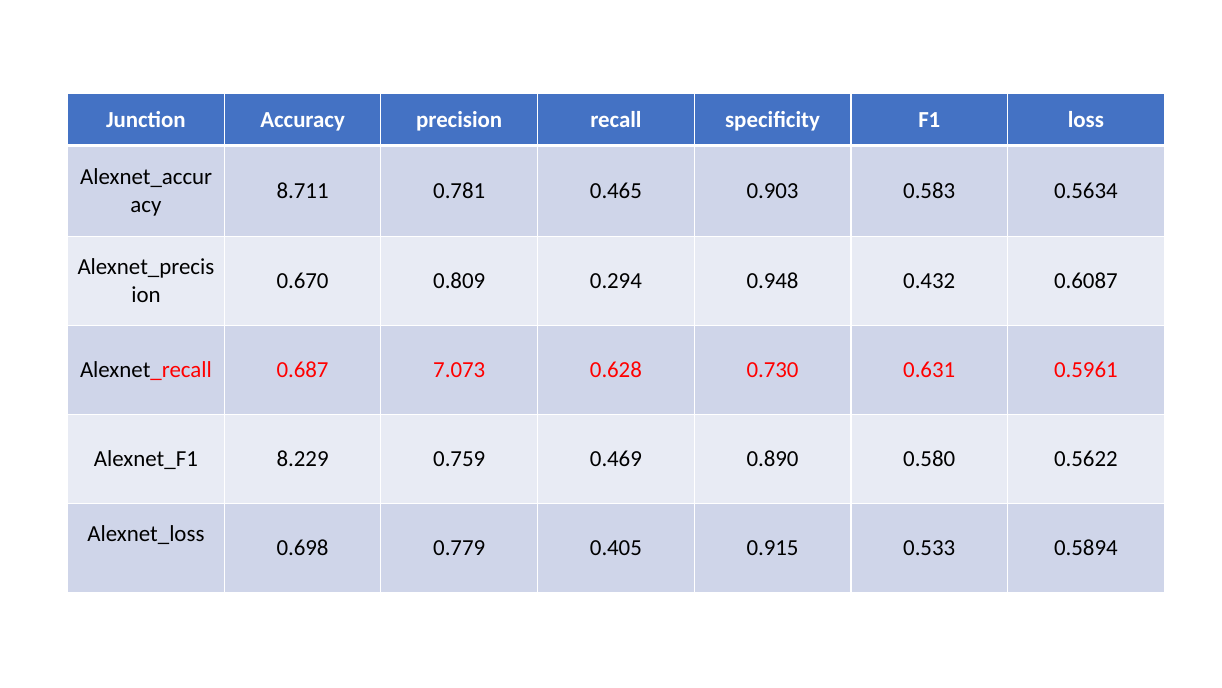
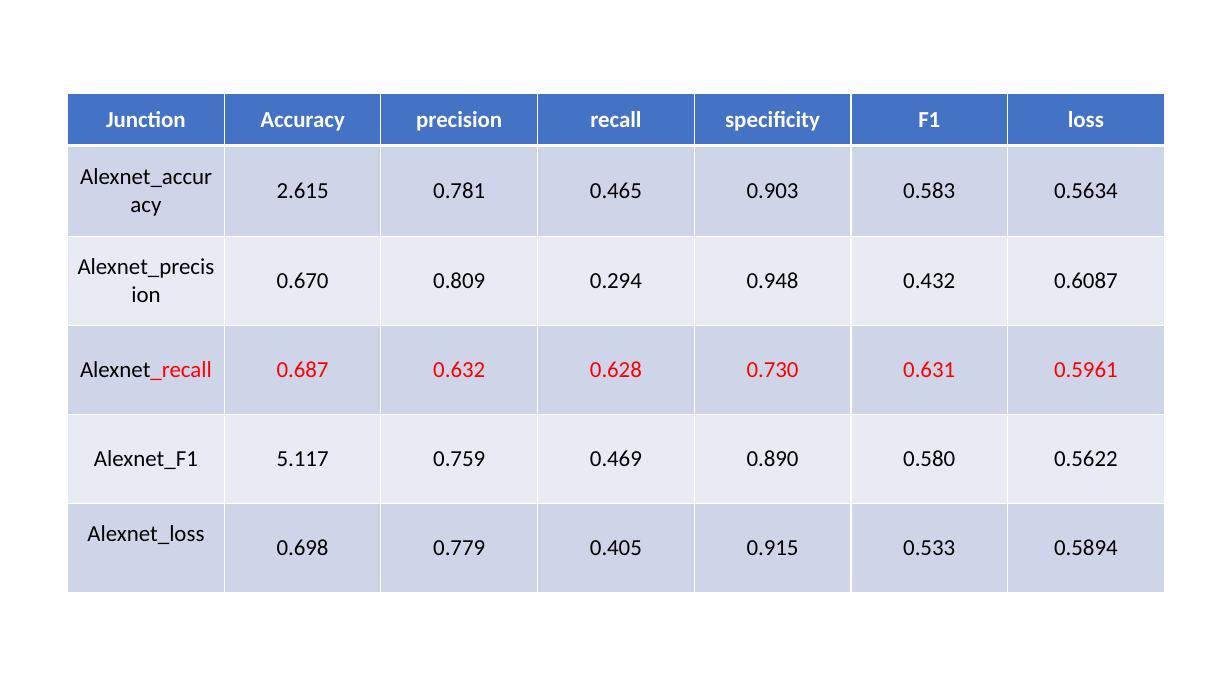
8.711: 8.711 -> 2.615
7.073: 7.073 -> 0.632
8.229: 8.229 -> 5.117
